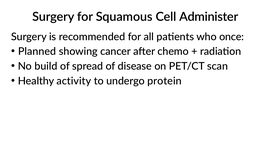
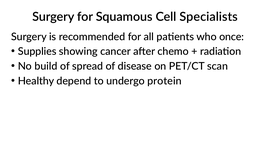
Administer: Administer -> Specialists
Planned: Planned -> Supplies
activity: activity -> depend
